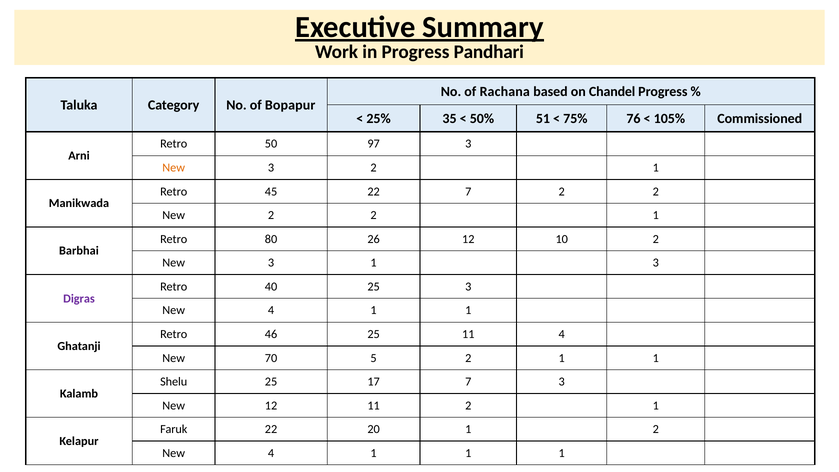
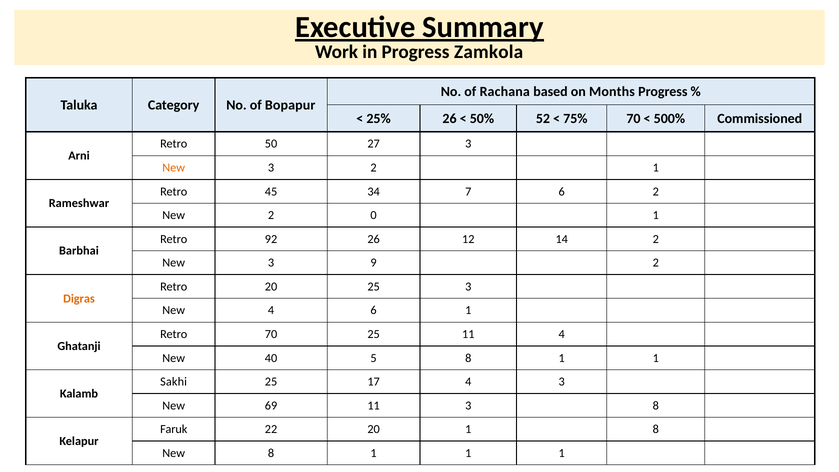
Pandhari: Pandhari -> Zamkola
Chandel: Chandel -> Months
25% 35: 35 -> 26
51: 51 -> 52
75% 76: 76 -> 70
105%: 105% -> 500%
97: 97 -> 27
45 22: 22 -> 34
7 2: 2 -> 6
Manikwada: Manikwada -> Rameshwar
New 2 2: 2 -> 0
80: 80 -> 92
10: 10 -> 14
3 1: 1 -> 9
0 3: 3 -> 2
Retro 40: 40 -> 20
Digras colour: purple -> orange
1 at (374, 310): 1 -> 6
Retro 46: 46 -> 70
70: 70 -> 40
5 2: 2 -> 8
Shelu: Shelu -> Sakhi
17 7: 7 -> 4
New 12: 12 -> 69
11 2: 2 -> 3
1 at (656, 405): 1 -> 8
1 0 2: 2 -> 8
4 at (271, 453): 4 -> 8
